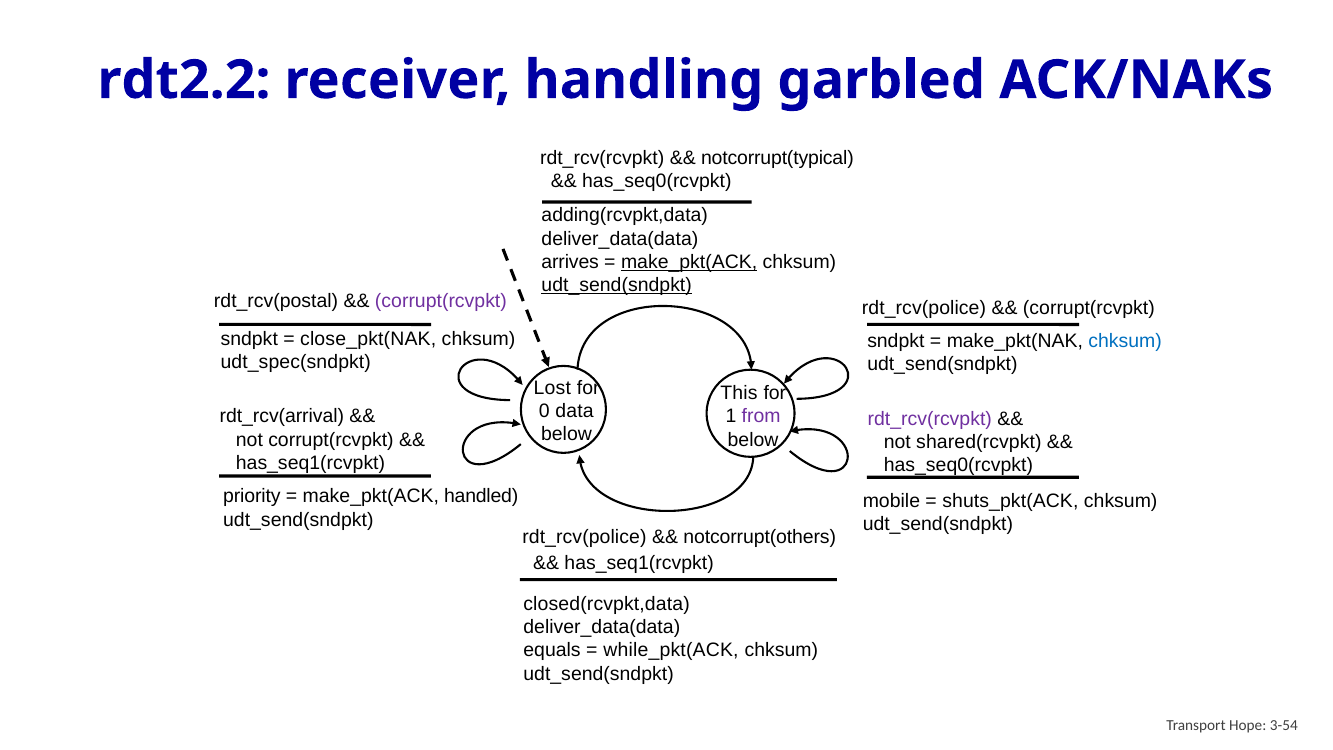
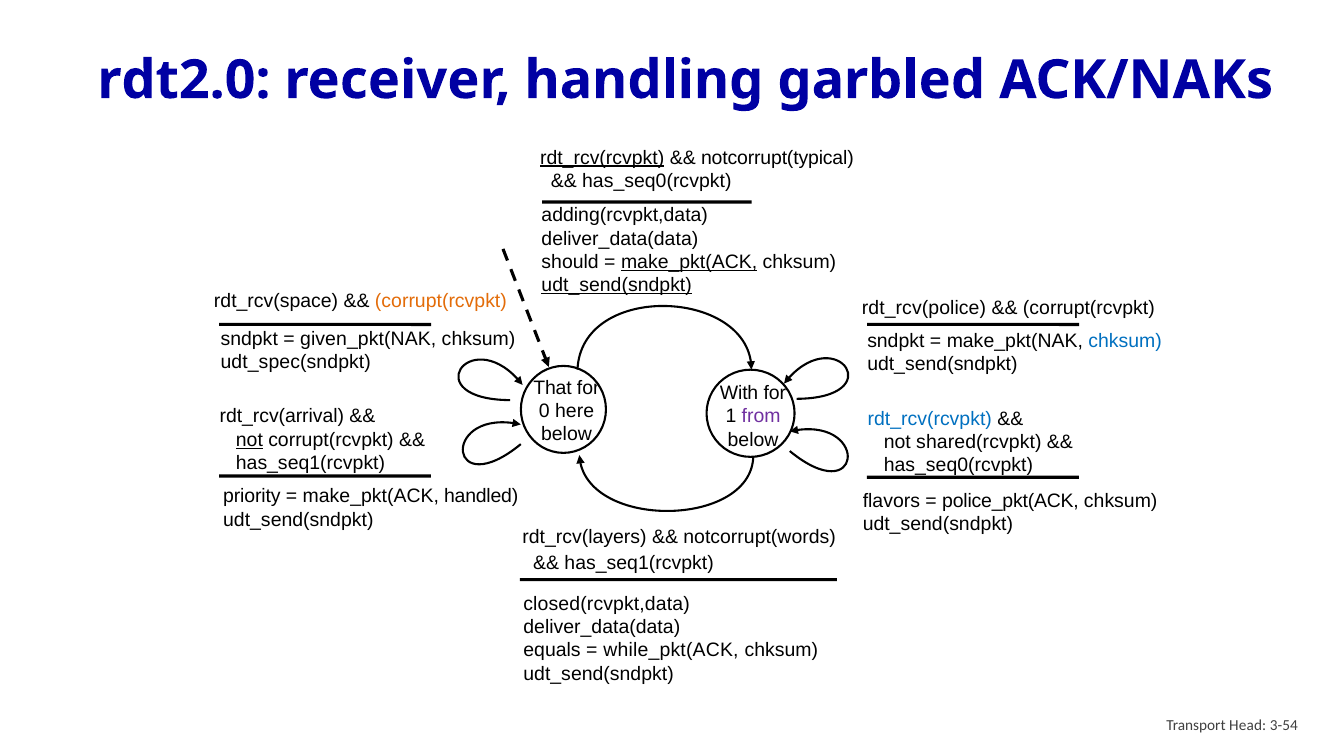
rdt2.2: rdt2.2 -> rdt2.0
rdt_rcv(rcvpkt at (602, 158) underline: none -> present
arrives: arrives -> should
rdt_rcv(postal: rdt_rcv(postal -> rdt_rcv(space
corrupt(rcvpkt at (441, 301) colour: purple -> orange
close_pkt(NAK: close_pkt(NAK -> given_pkt(NAK
Lost: Lost -> That
This: This -> With
data: data -> here
rdt_rcv(rcvpkt at (930, 419) colour: purple -> blue
not at (249, 440) underline: none -> present
mobile: mobile -> flavors
shuts_pkt(ACK: shuts_pkt(ACK -> police_pkt(ACK
rdt_rcv(police at (584, 536): rdt_rcv(police -> rdt_rcv(layers
notcorrupt(others: notcorrupt(others -> notcorrupt(words
Hope: Hope -> Head
